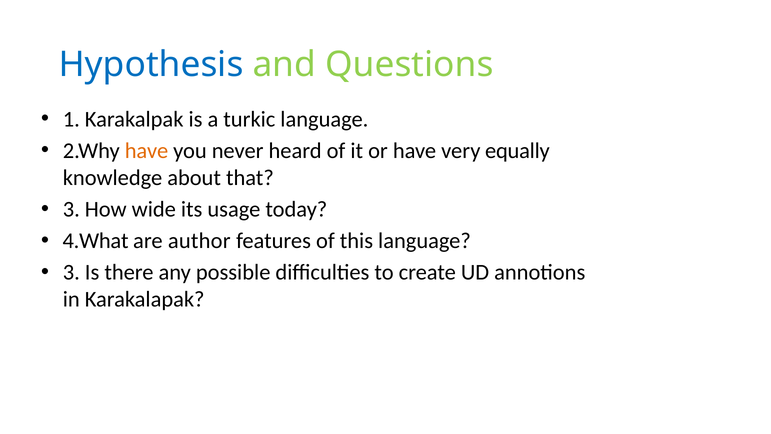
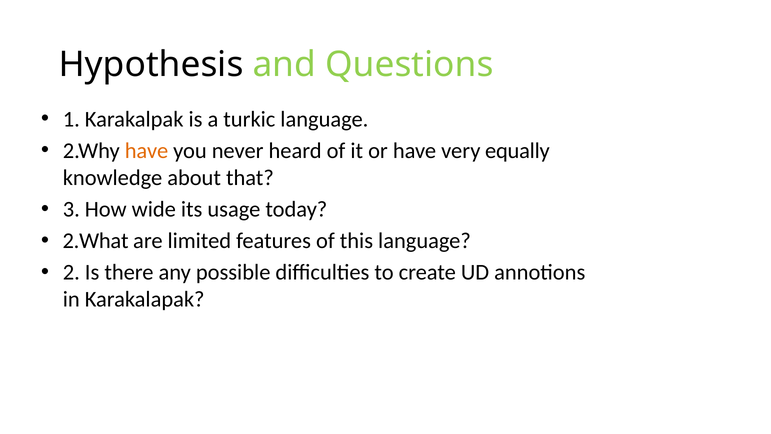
Hypothesis colour: blue -> black
4.What: 4.What -> 2.What
author: author -> limited
3 at (71, 272): 3 -> 2
